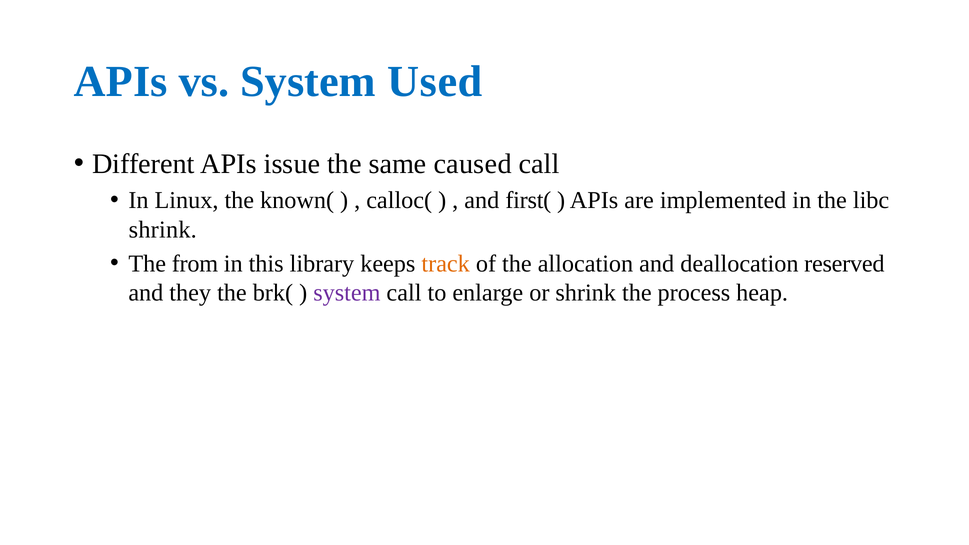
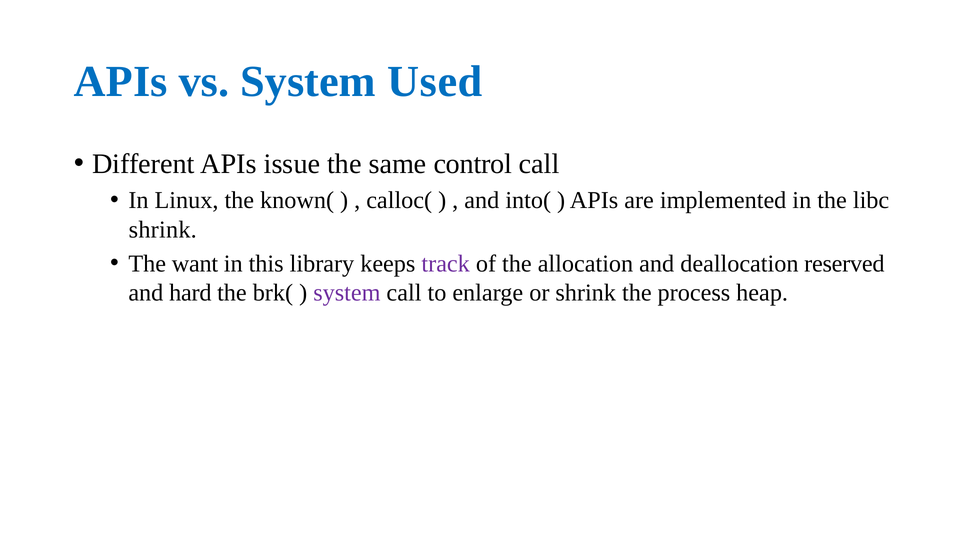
caused: caused -> control
first(: first( -> into(
from: from -> want
track colour: orange -> purple
they: they -> hard
